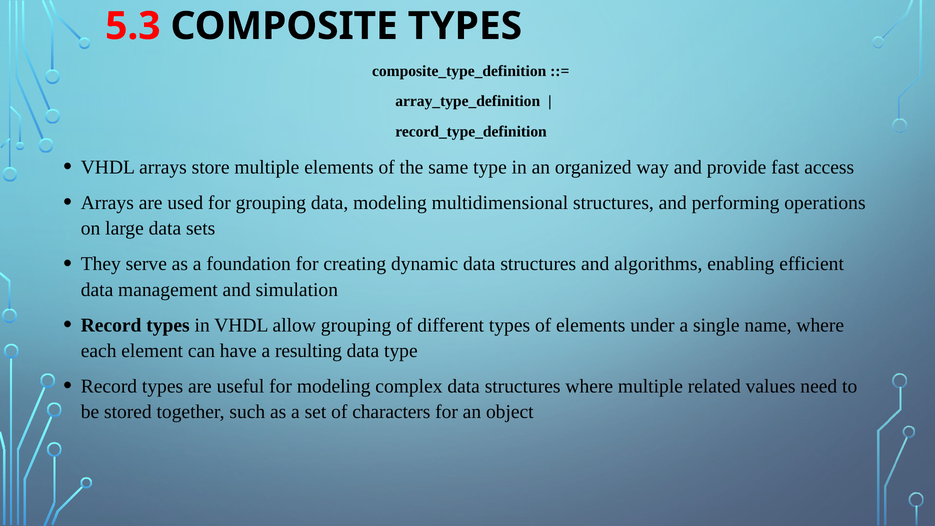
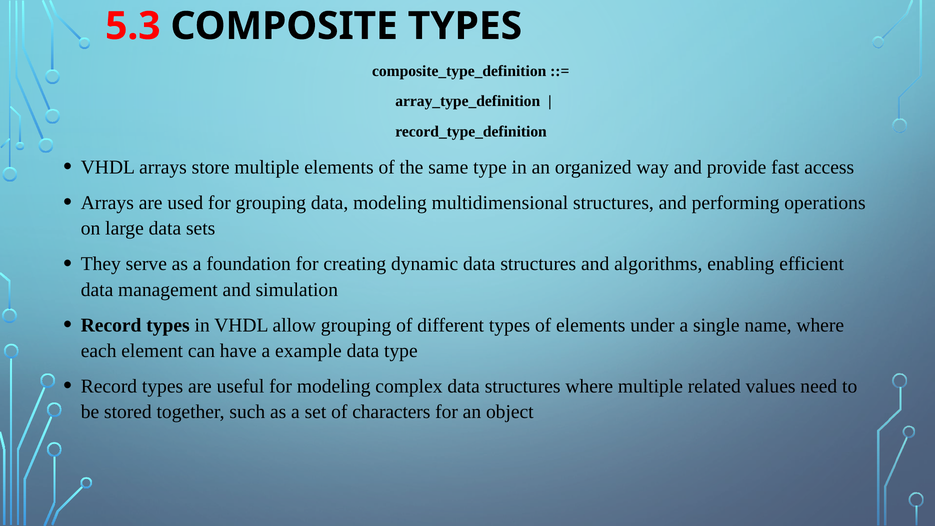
resulting: resulting -> example
